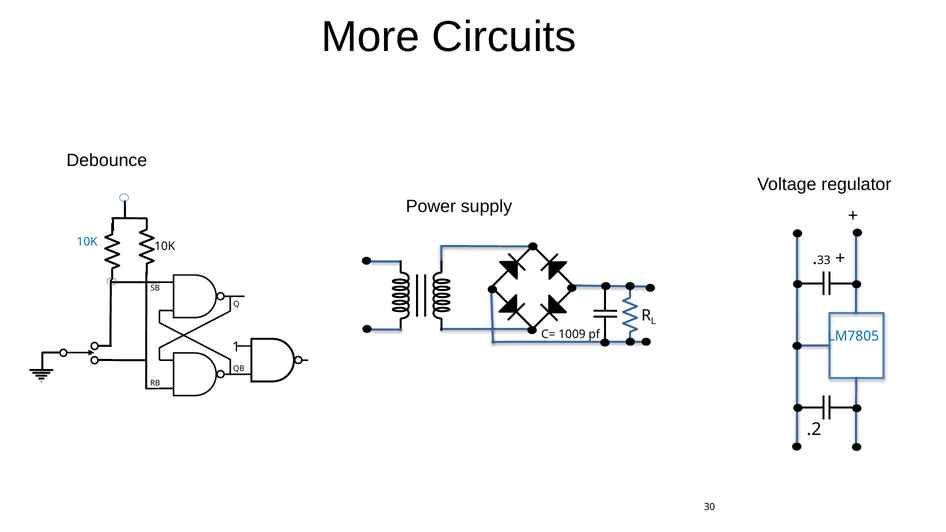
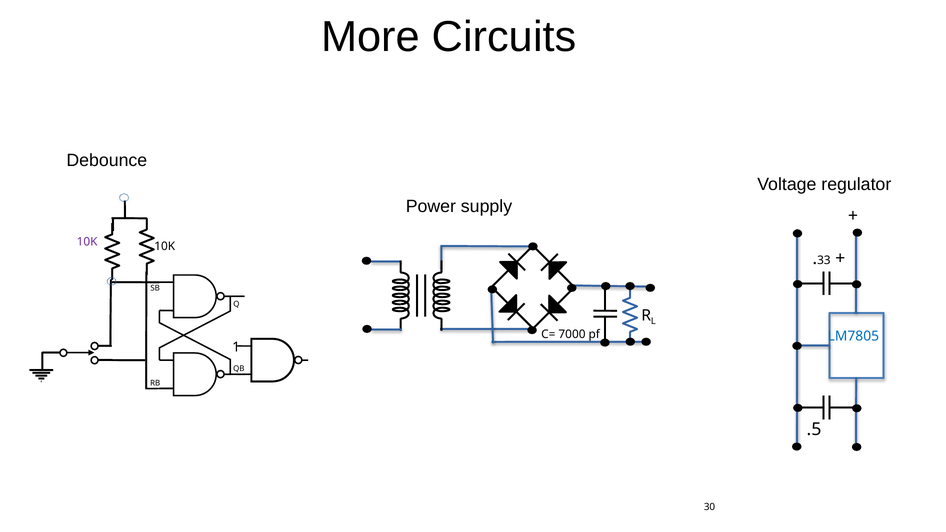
10K at (87, 242) colour: blue -> purple
1009: 1009 -> 7000
.2: .2 -> .5
